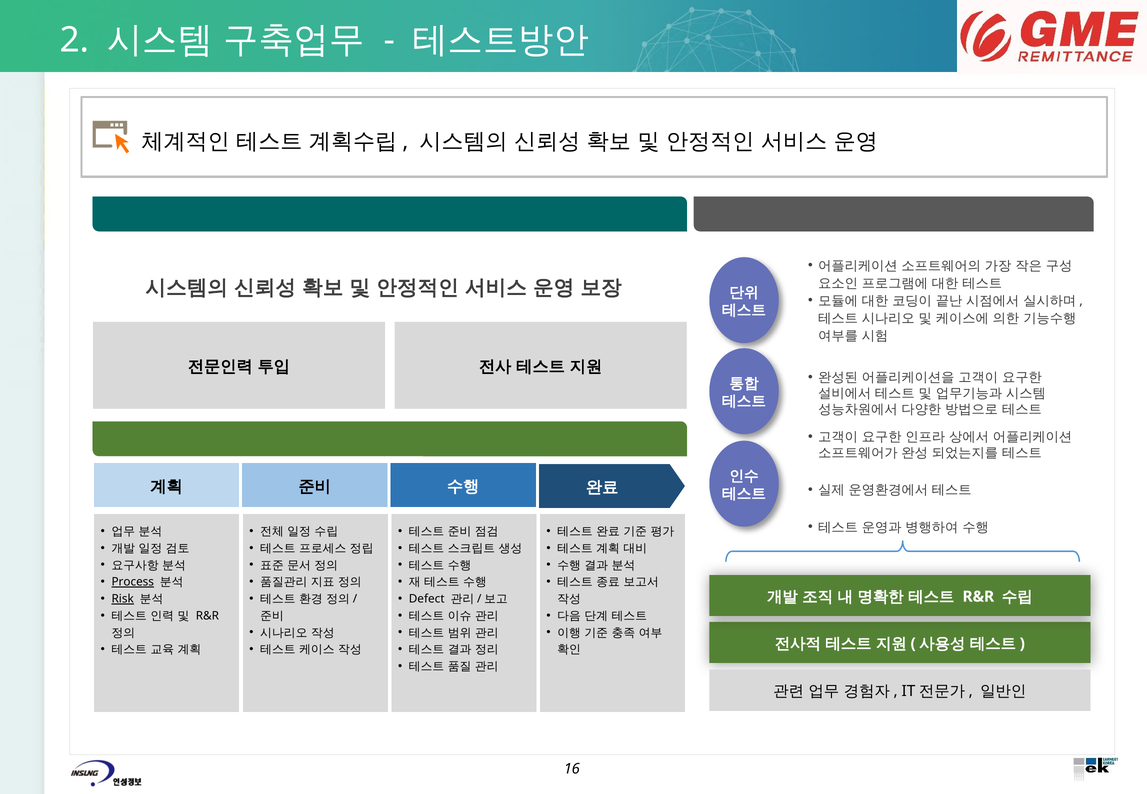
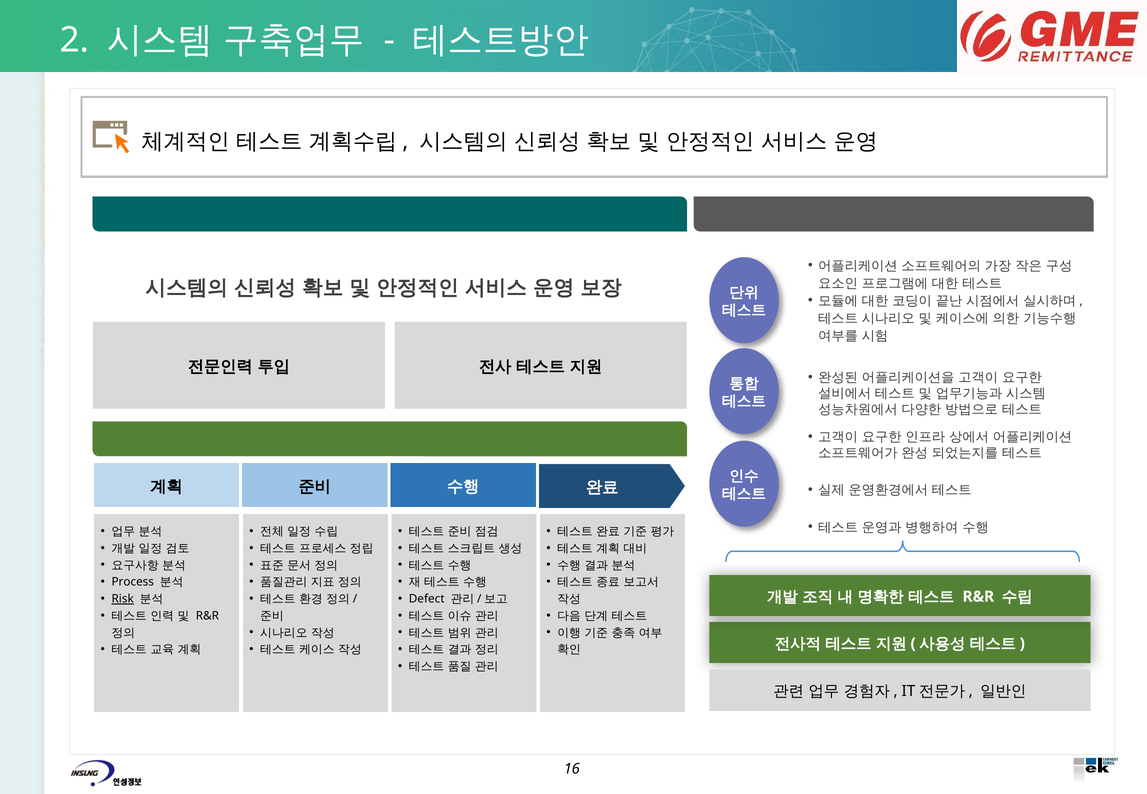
Process underline: present -> none
